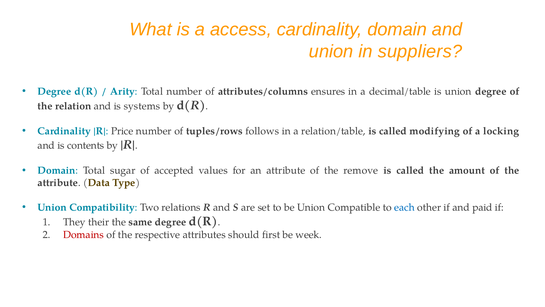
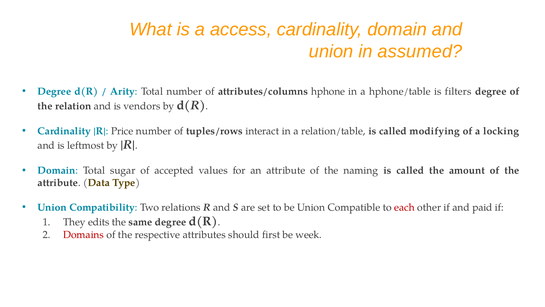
suppliers: suppliers -> assumed
ensures: ensures -> hphone
decimal/table: decimal/table -> hphone/table
is union: union -> filters
systems: systems -> vendors
follows: follows -> interact
contents: contents -> leftmost
remove: remove -> naming
each colour: blue -> red
their: their -> edits
